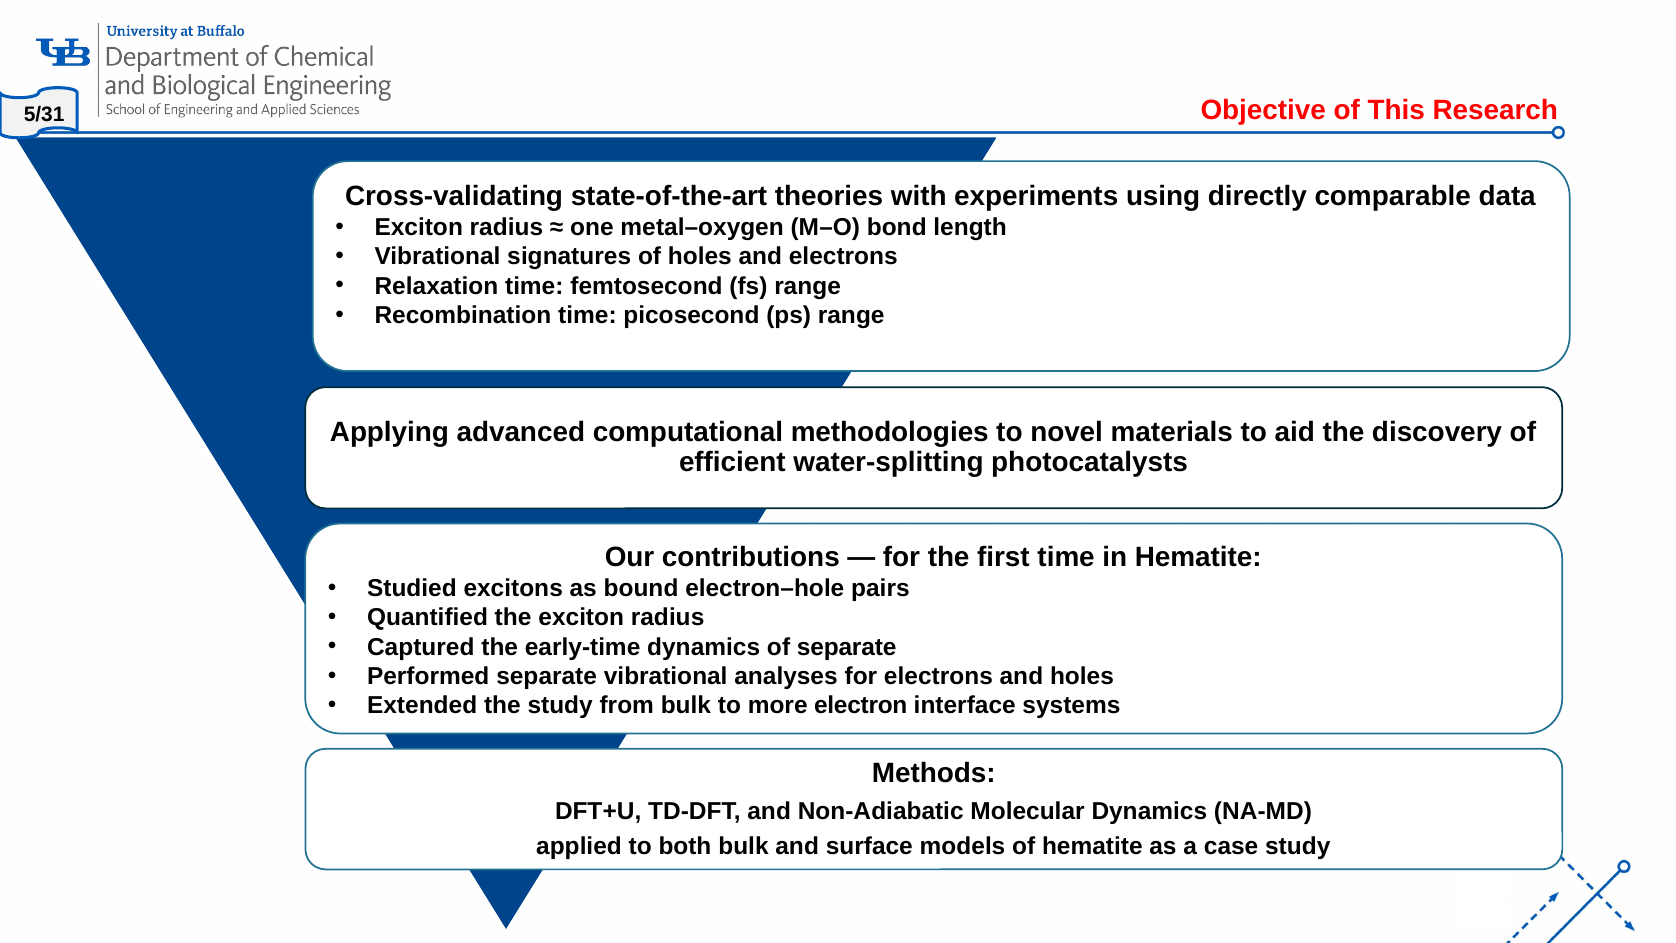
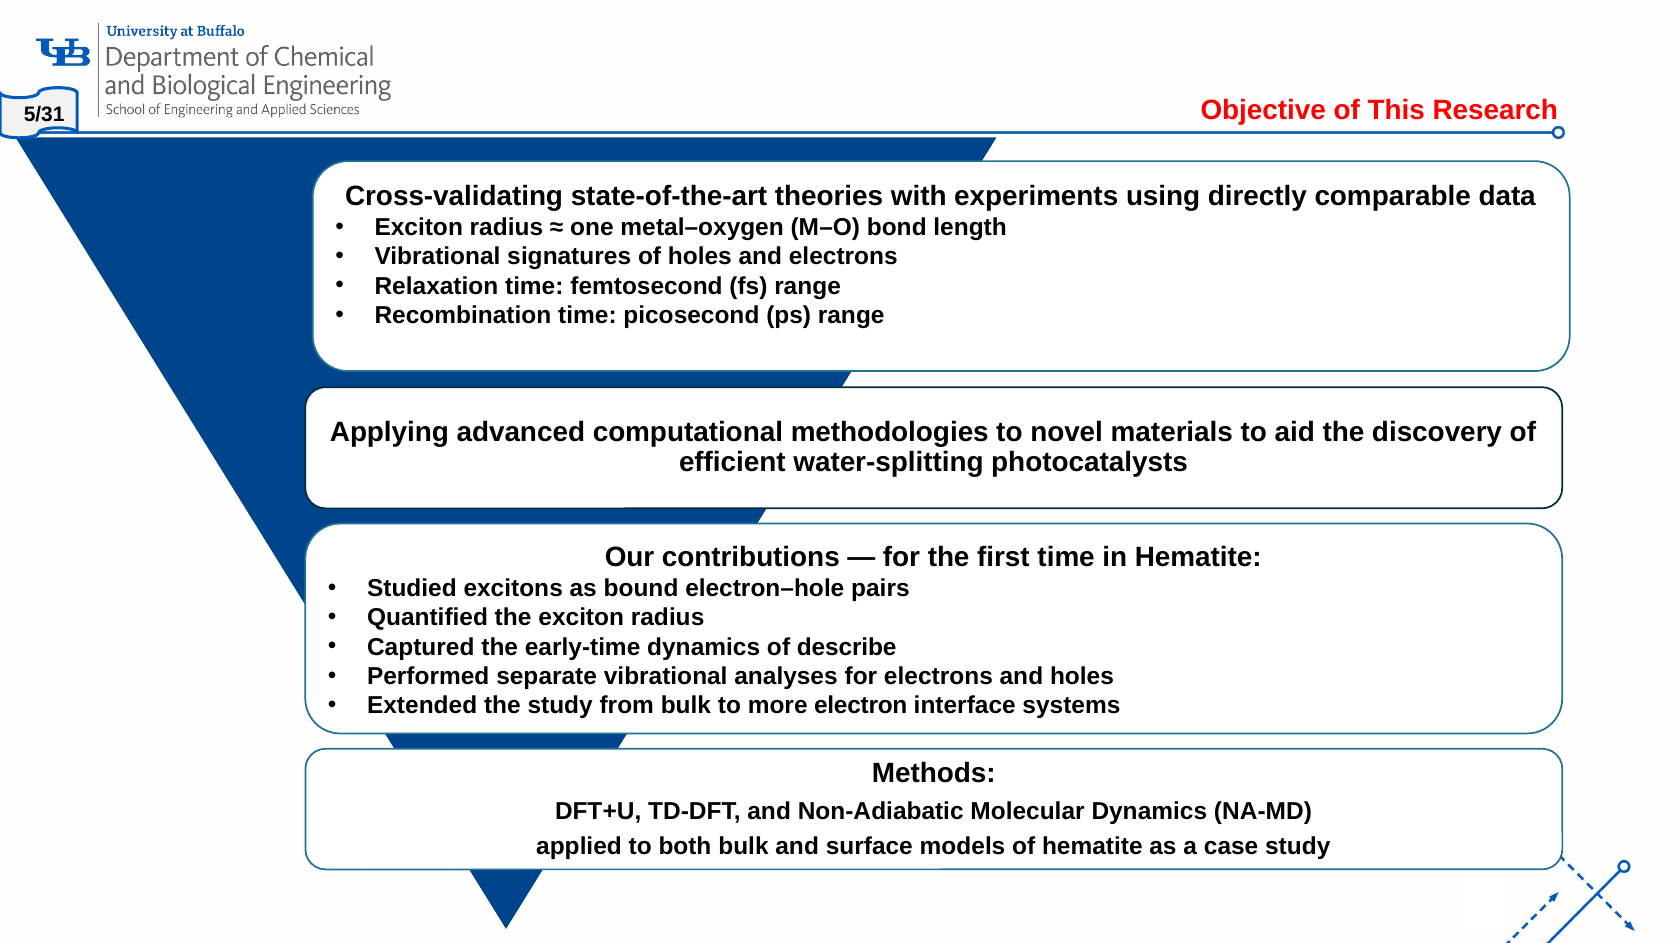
of separate: separate -> describe
